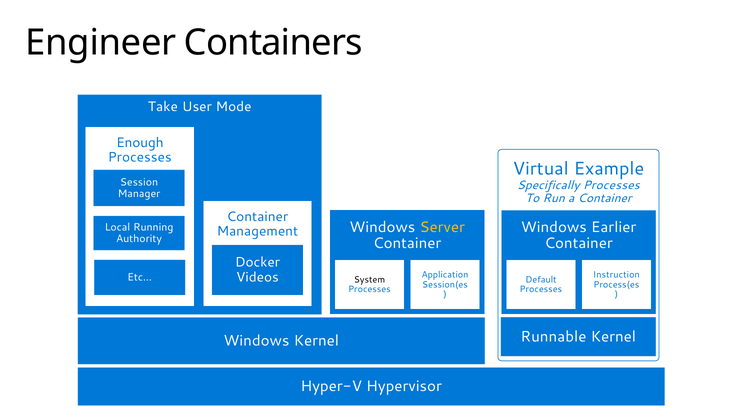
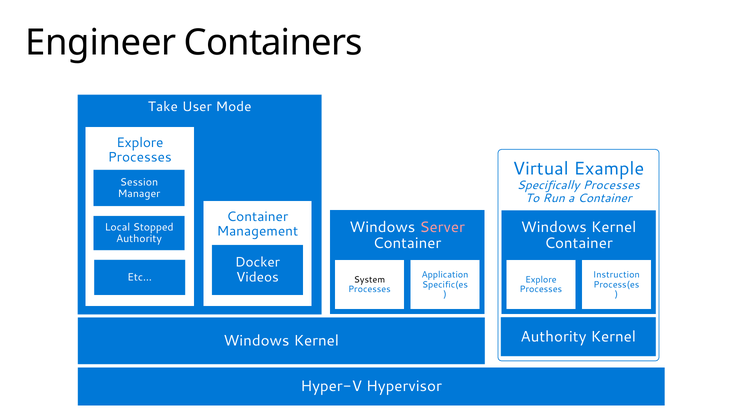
Enough at (140, 143): Enough -> Explore
Server colour: yellow -> pink
Earlier at (614, 227): Earlier -> Kernel
Running: Running -> Stopped
Default at (541, 280): Default -> Explore
Session(es: Session(es -> Specific(es
Runnable at (553, 337): Runnable -> Authority
